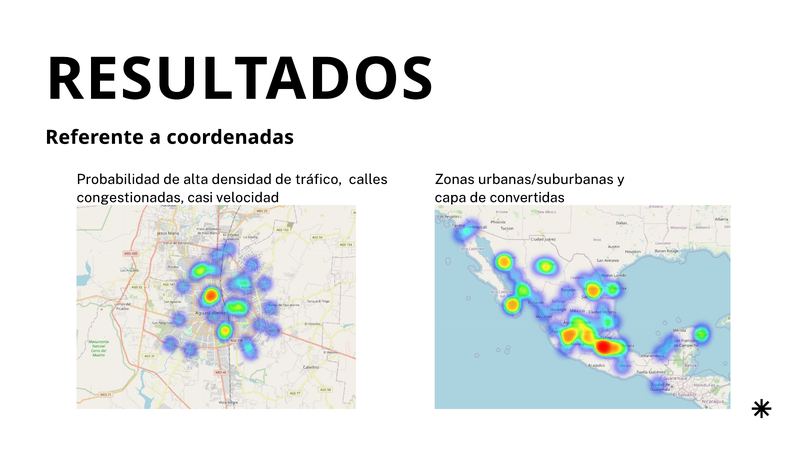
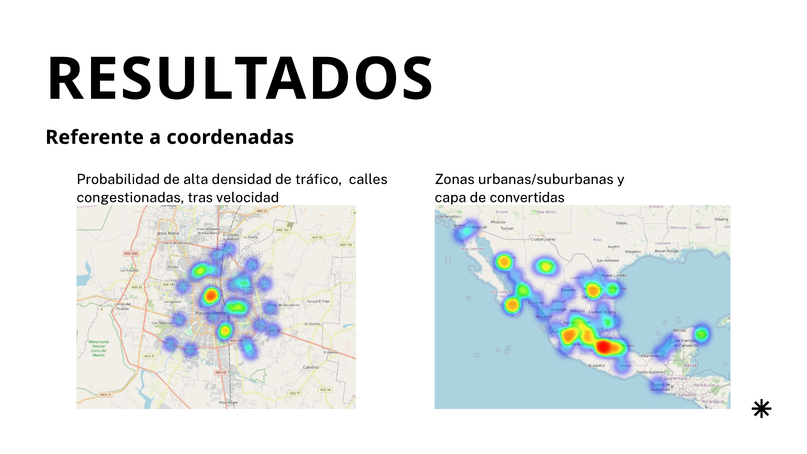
casi: casi -> tras
